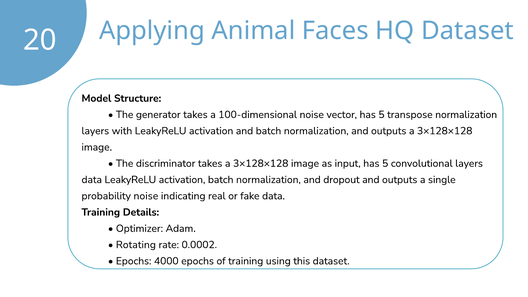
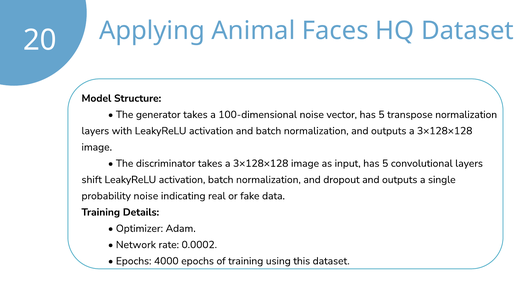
data at (92, 180): data -> shift
Rotating: Rotating -> Network
